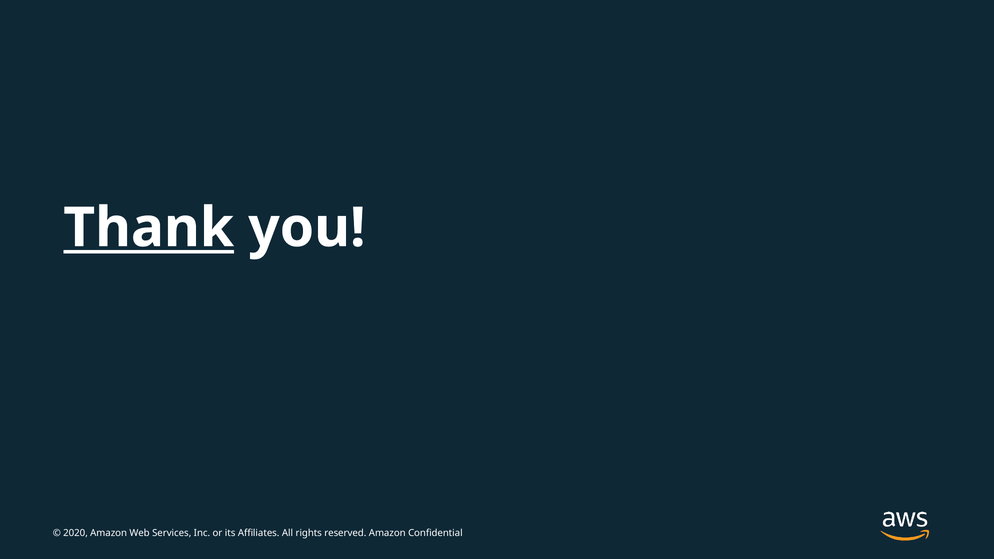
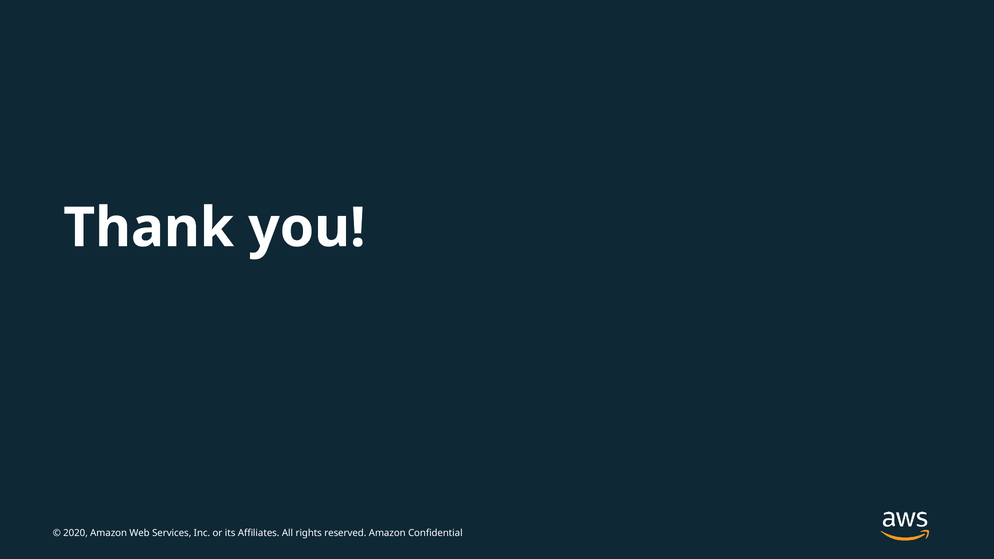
Thank underline: present -> none
